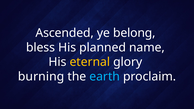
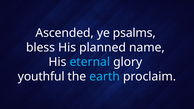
belong: belong -> psalms
eternal colour: yellow -> light blue
burning: burning -> youthful
